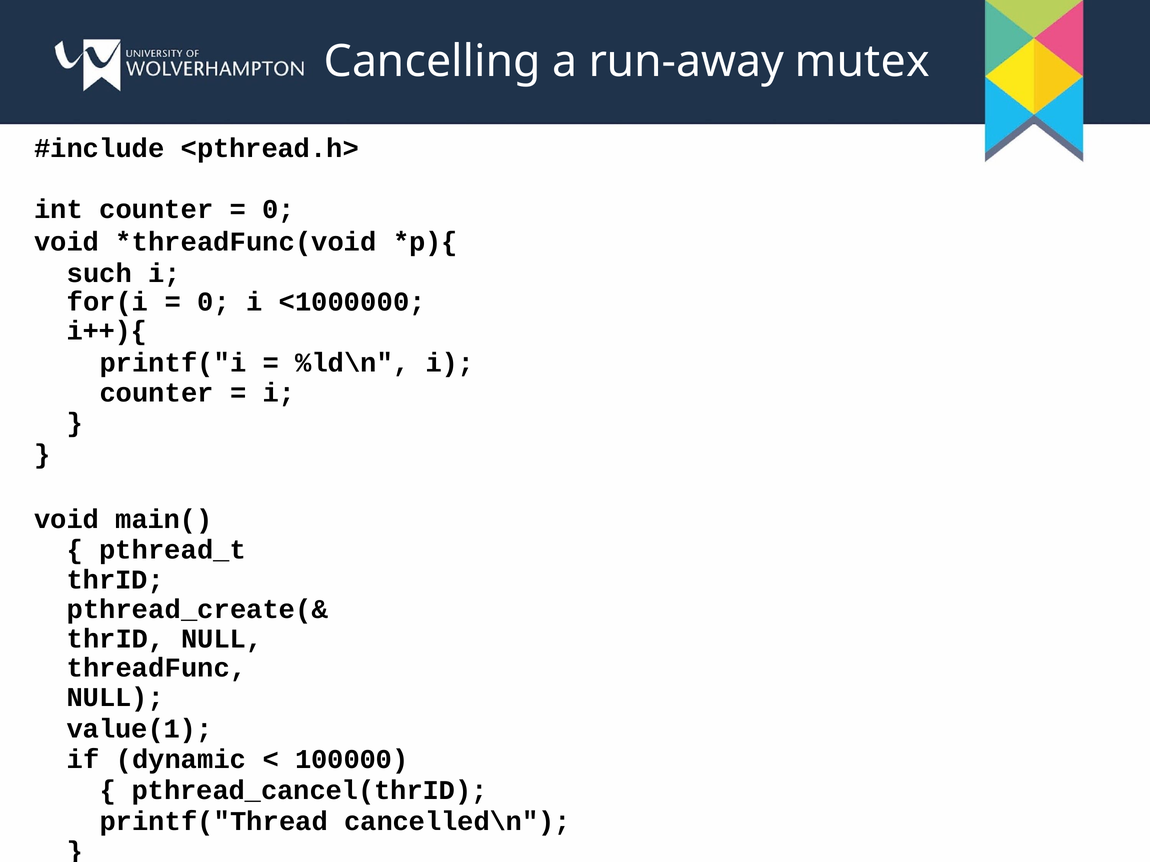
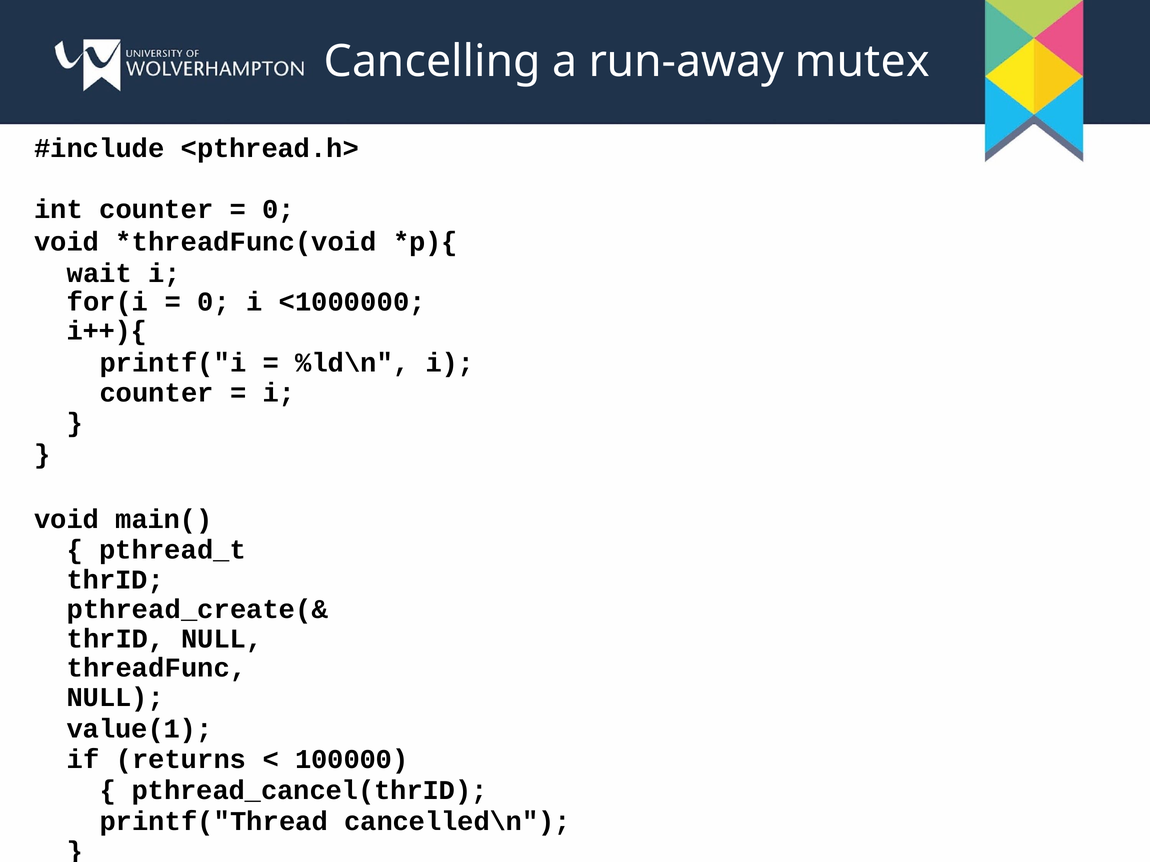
such: such -> wait
dynamic: dynamic -> returns
